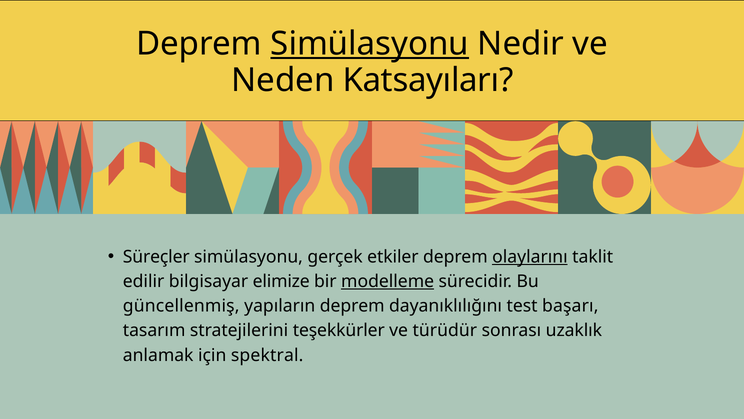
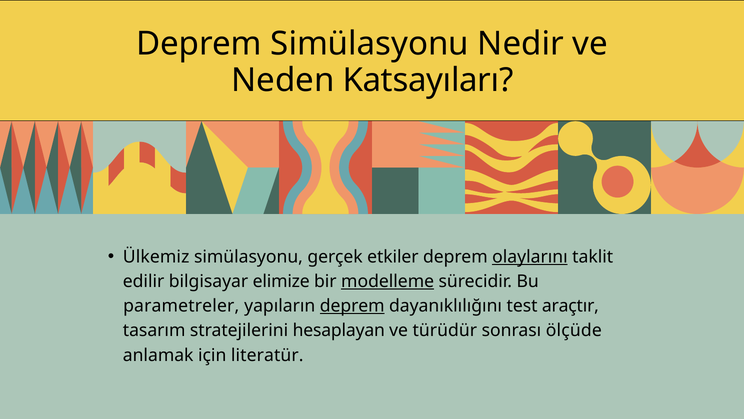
Simülasyonu at (370, 44) underline: present -> none
Süreçler: Süreçler -> Ülkemiz
güncellenmiş: güncellenmiş -> parametreler
deprem at (352, 306) underline: none -> present
başarı: başarı -> araçtır
teşekkürler: teşekkürler -> hesaplayan
uzaklık: uzaklık -> ölçüde
spektral: spektral -> literatür
